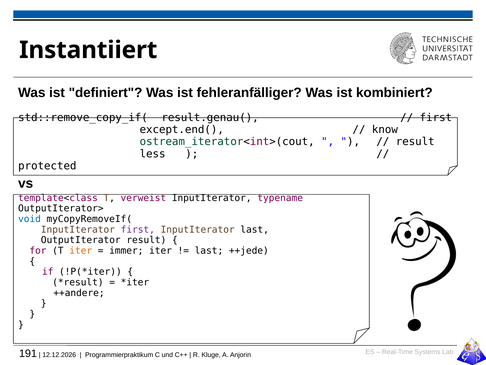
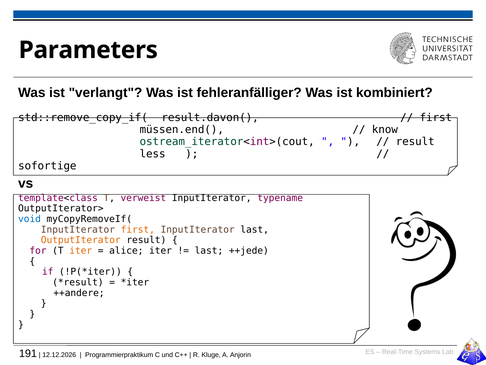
Instantiiert: Instantiiert -> Parameters
definiert: definiert -> verlangt
result.genau(: result.genau( -> result.davon(
except.end(: except.end( -> müssen.end(
protected: protected -> sofortige
first at (138, 229) colour: purple -> orange
OutputIterator colour: black -> orange
immer: immer -> alice
